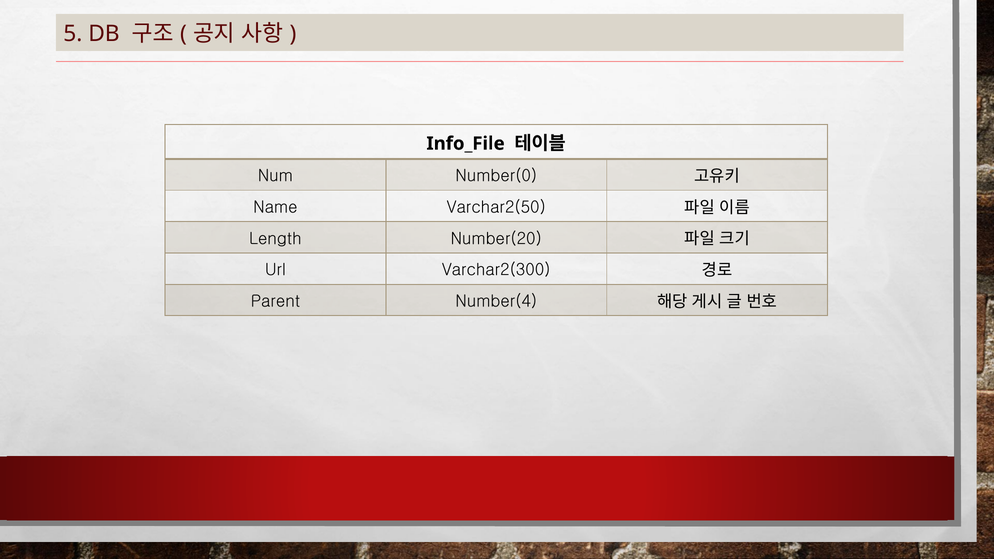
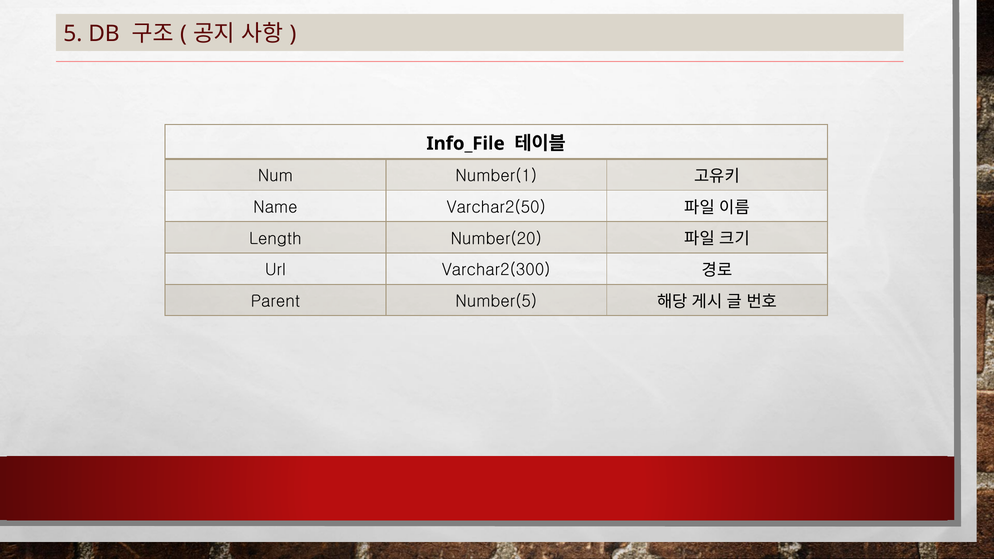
Number(0: Number(0 -> Number(1
Number(4: Number(4 -> Number(5
